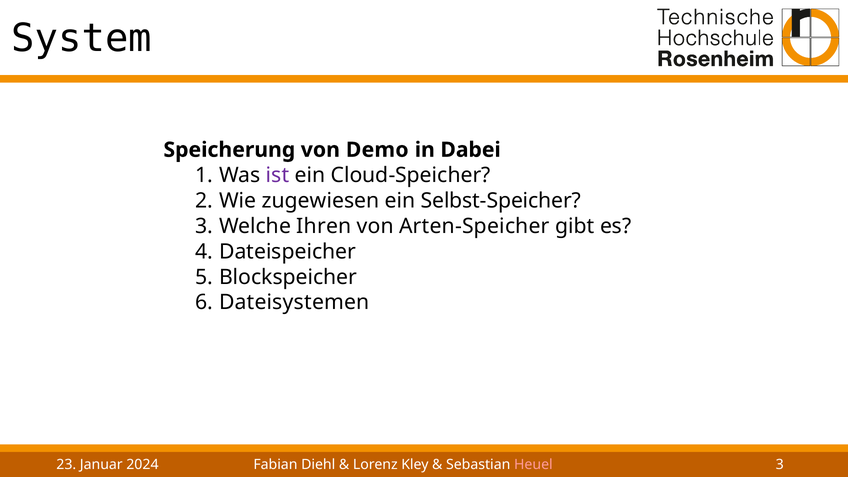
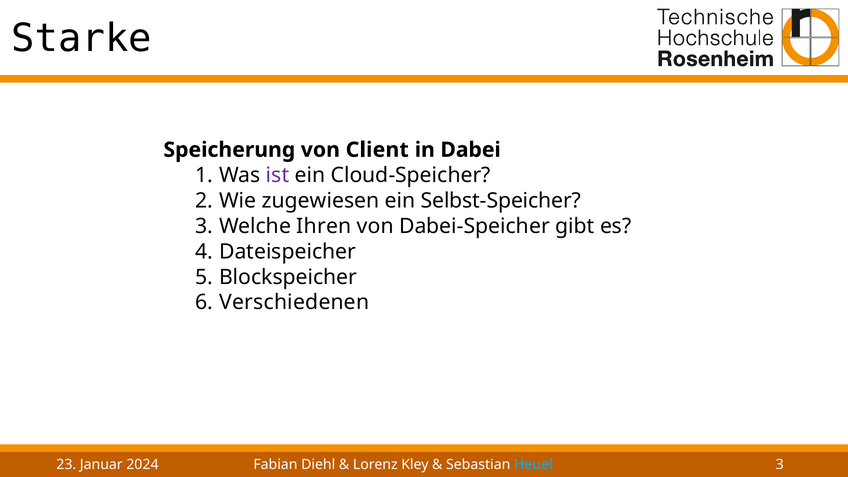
System: System -> Starke
Demo: Demo -> Client
Arten-Speicher: Arten-Speicher -> Dabei-Speicher
Dateisystemen: Dateisystemen -> Verschiedenen
Heuel colour: pink -> light blue
